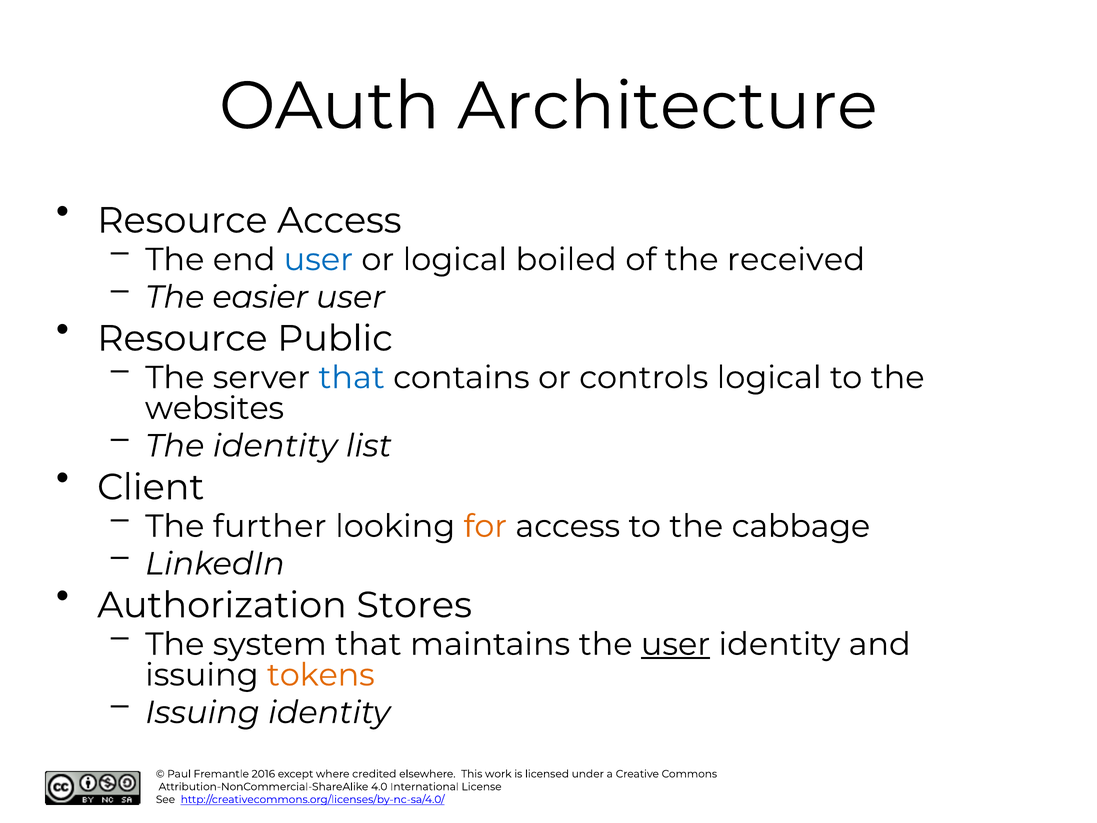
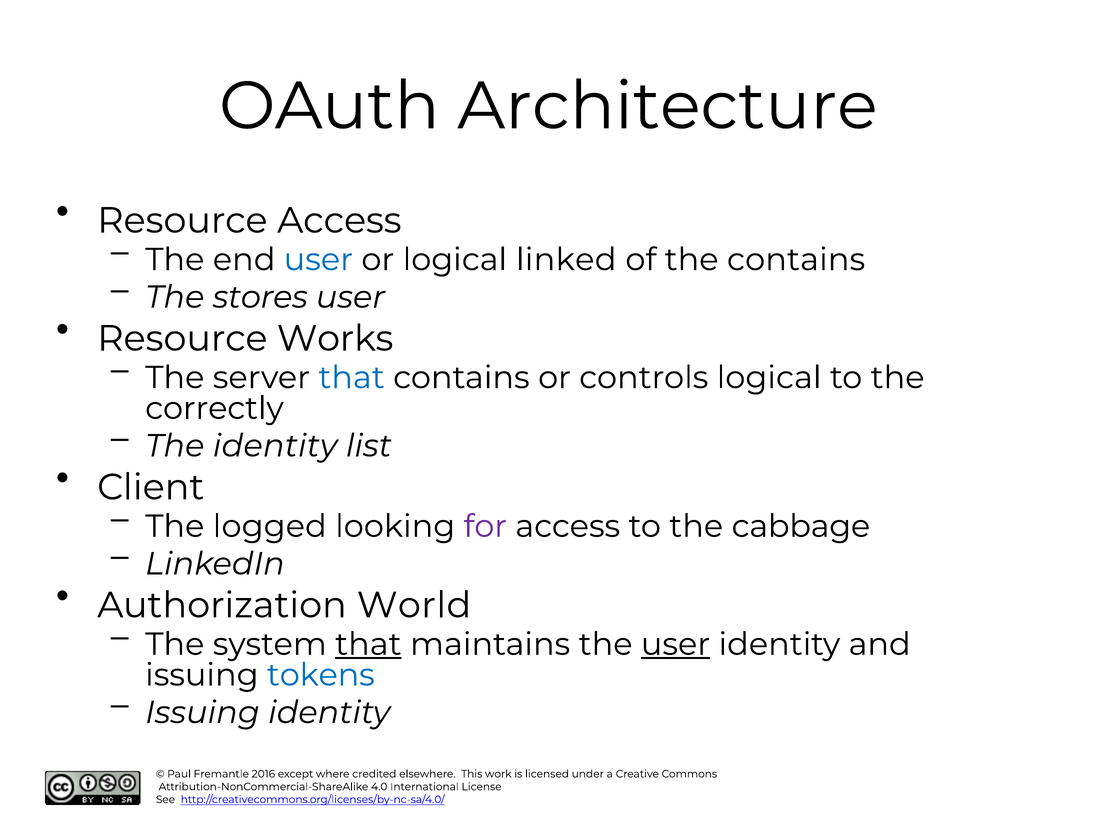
boiled: boiled -> linked
the received: received -> contains
easier: easier -> stores
Public: Public -> Works
websites: websites -> correctly
further: further -> logged
for colour: orange -> purple
Stores: Stores -> World
that at (368, 644) underline: none -> present
tokens colour: orange -> blue
